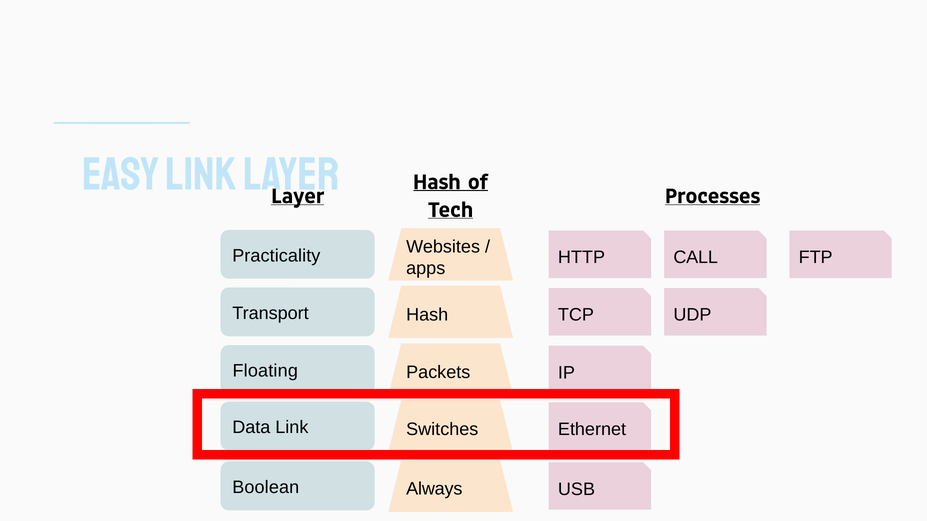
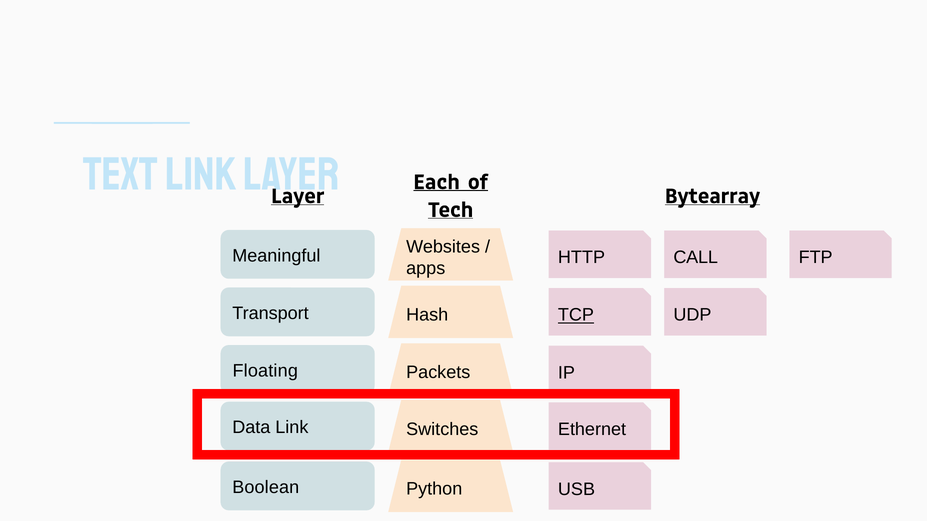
Easy: Easy -> Text
Hash at (437, 182): Hash -> Each
Processes: Processes -> Bytearray
Practicality: Practicality -> Meaningful
TCP underline: none -> present
Always: Always -> Python
